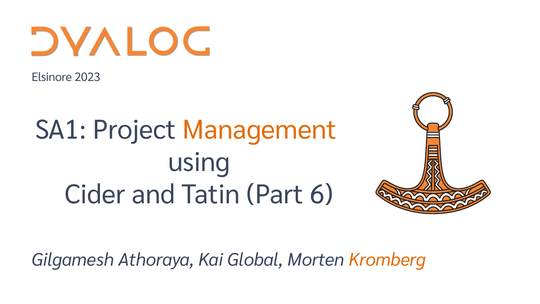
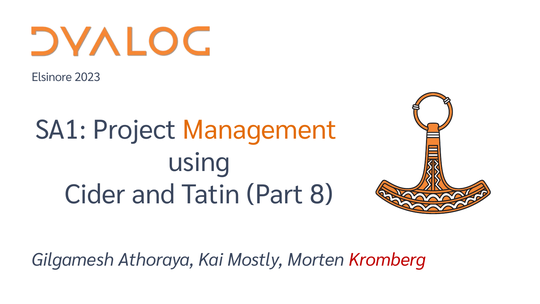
6: 6 -> 8
Global: Global -> Mostly
Kromberg colour: orange -> red
